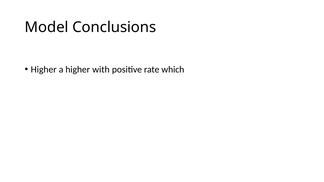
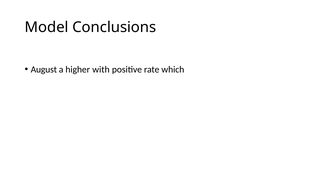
Higher at (44, 70): Higher -> August
